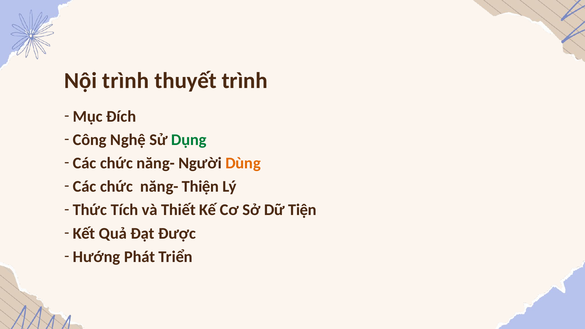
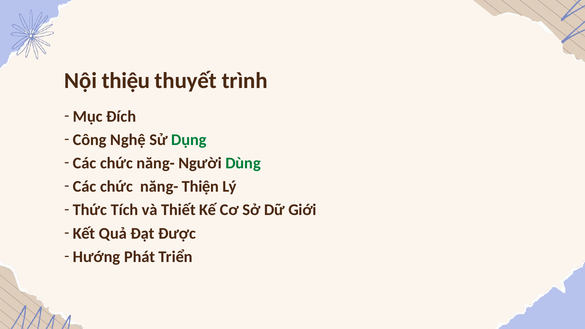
Nội trình: trình -> thiệu
Dùng colour: orange -> green
Tiện: Tiện -> Giới
